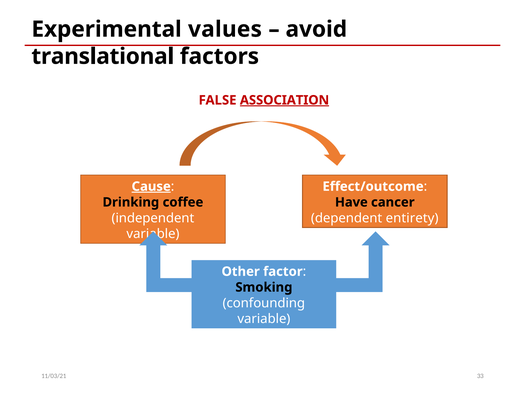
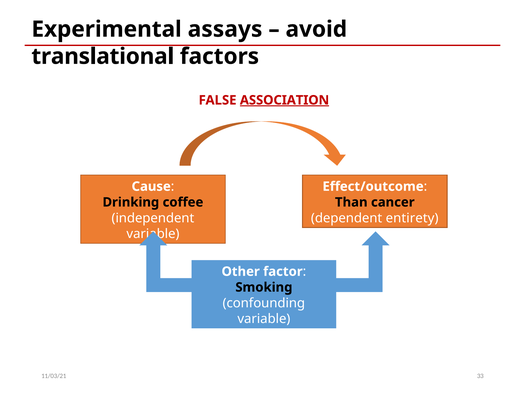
values: values -> assays
Cause underline: present -> none
Have: Have -> Than
